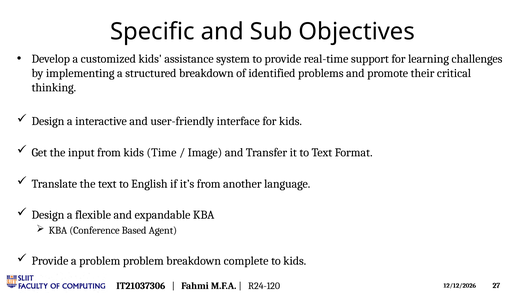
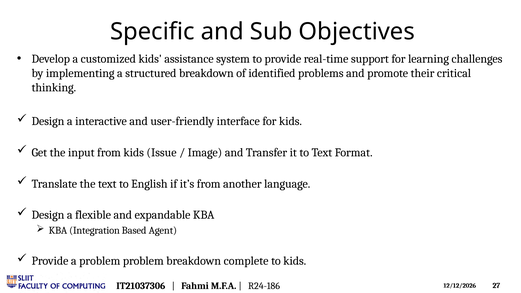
Time: Time -> Issue
Conference: Conference -> Integration
R24-120: R24-120 -> R24-186
